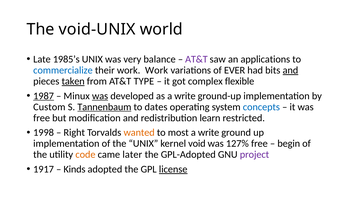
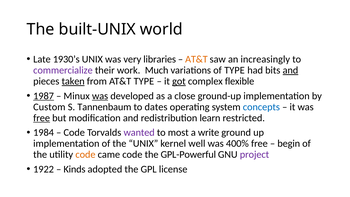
void-UNIX: void-UNIX -> built-UNIX
1985’s: 1985’s -> 1930’s
balance: balance -> libraries
AT&T at (196, 59) colour: purple -> orange
applications: applications -> increasingly
commercialize colour: blue -> purple
work Work: Work -> Much
of EVER: EVER -> TYPE
got underline: none -> present
as a write: write -> close
Tannenbaum underline: present -> none
free at (42, 118) underline: none -> present
1998: 1998 -> 1984
Right at (74, 132): Right -> Code
wanted colour: orange -> purple
void: void -> well
127%: 127% -> 400%
came later: later -> code
GPL-Adopted: GPL-Adopted -> GPL-Powerful
1917: 1917 -> 1922
license underline: present -> none
